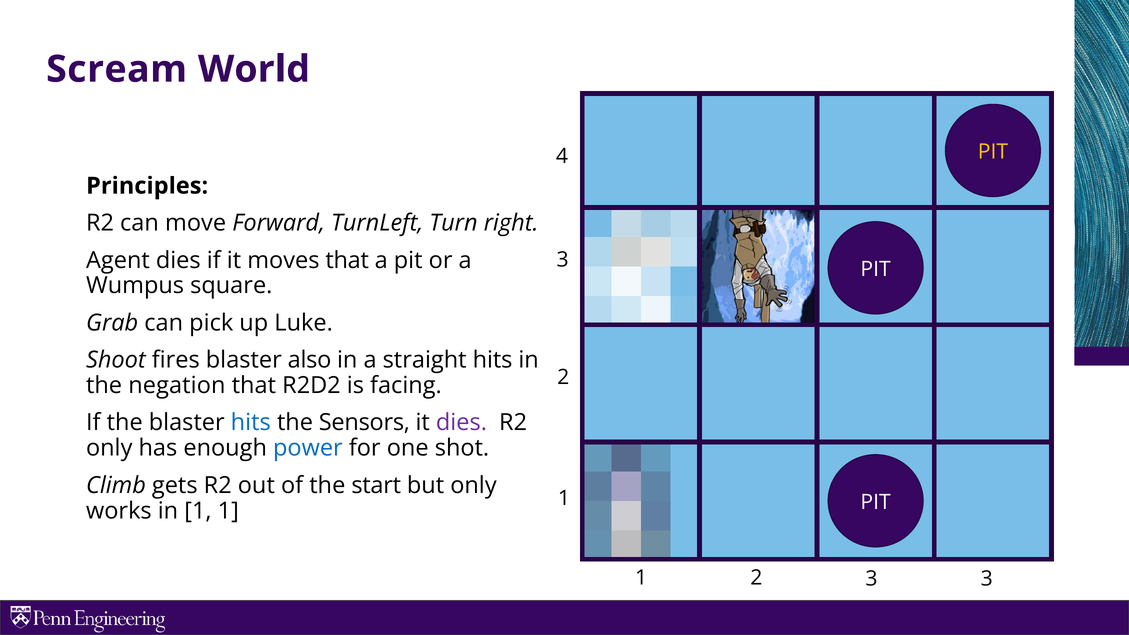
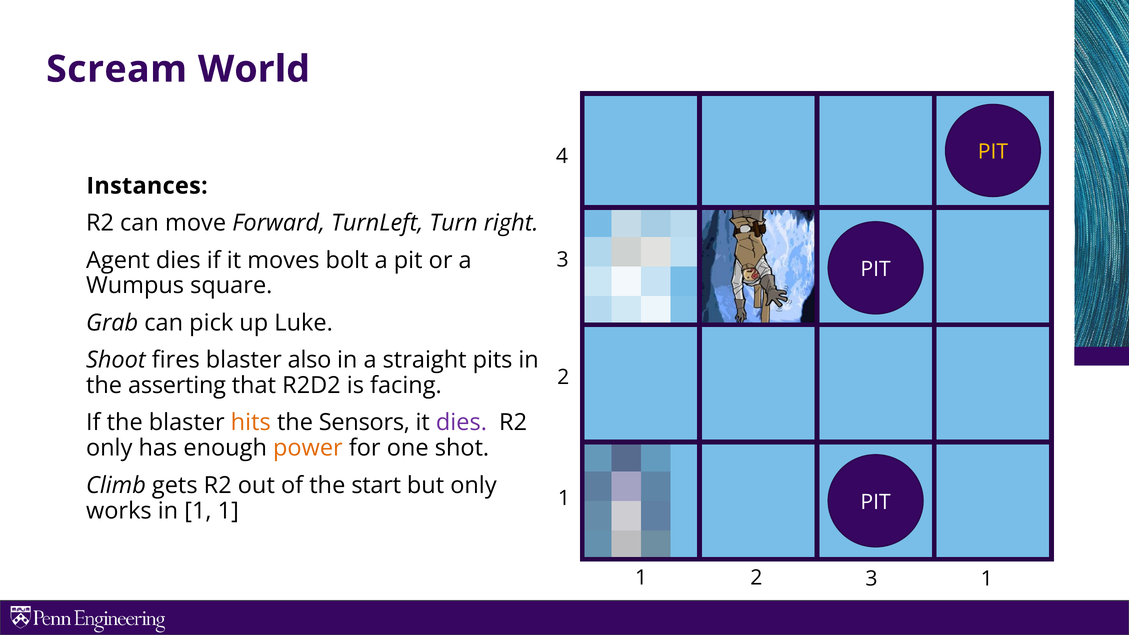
Principles: Principles -> Instances
moves that: that -> bolt
straight hits: hits -> pits
negation: negation -> asserting
hits at (251, 423) colour: blue -> orange
power colour: blue -> orange
3 3: 3 -> 1
